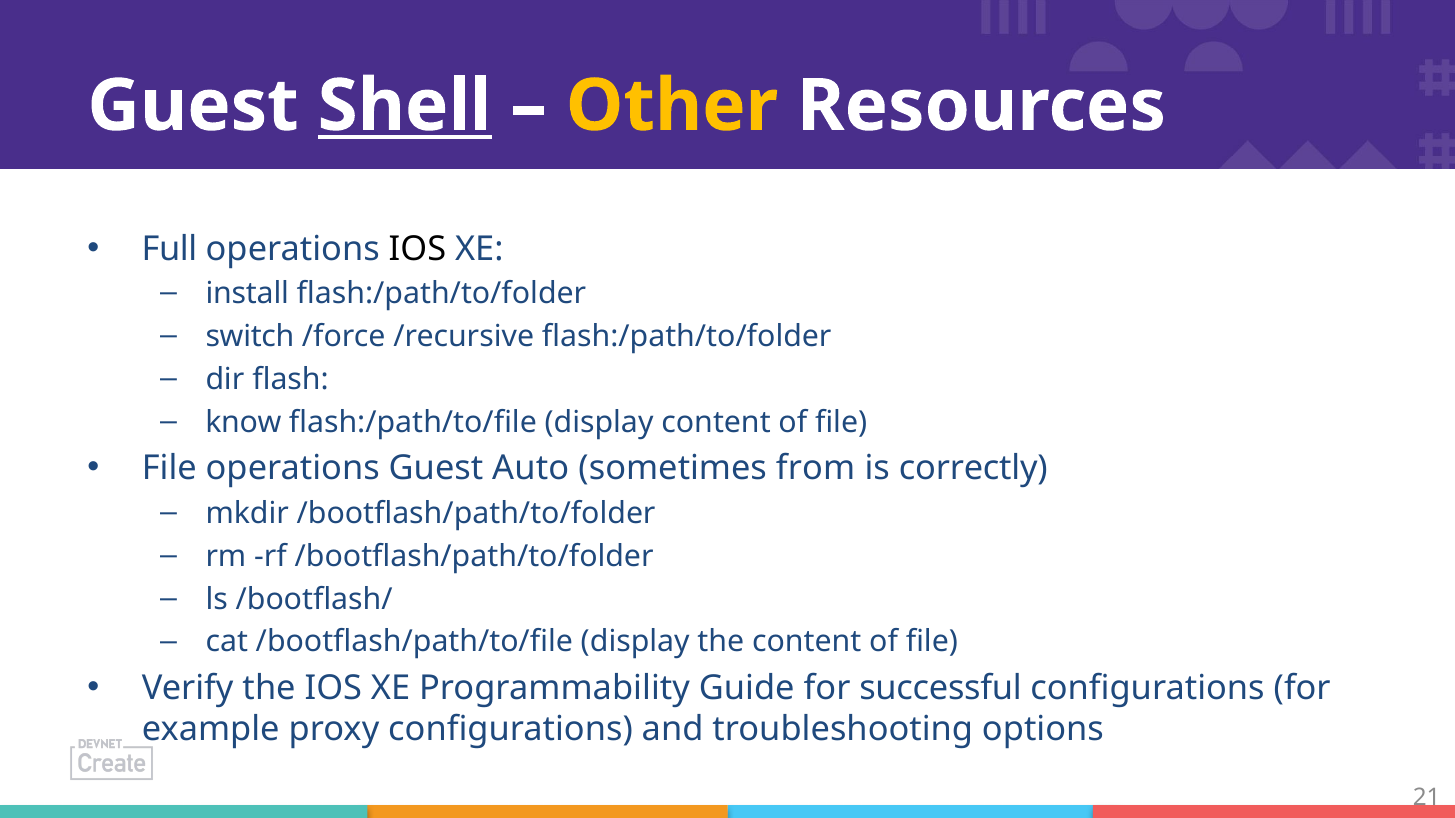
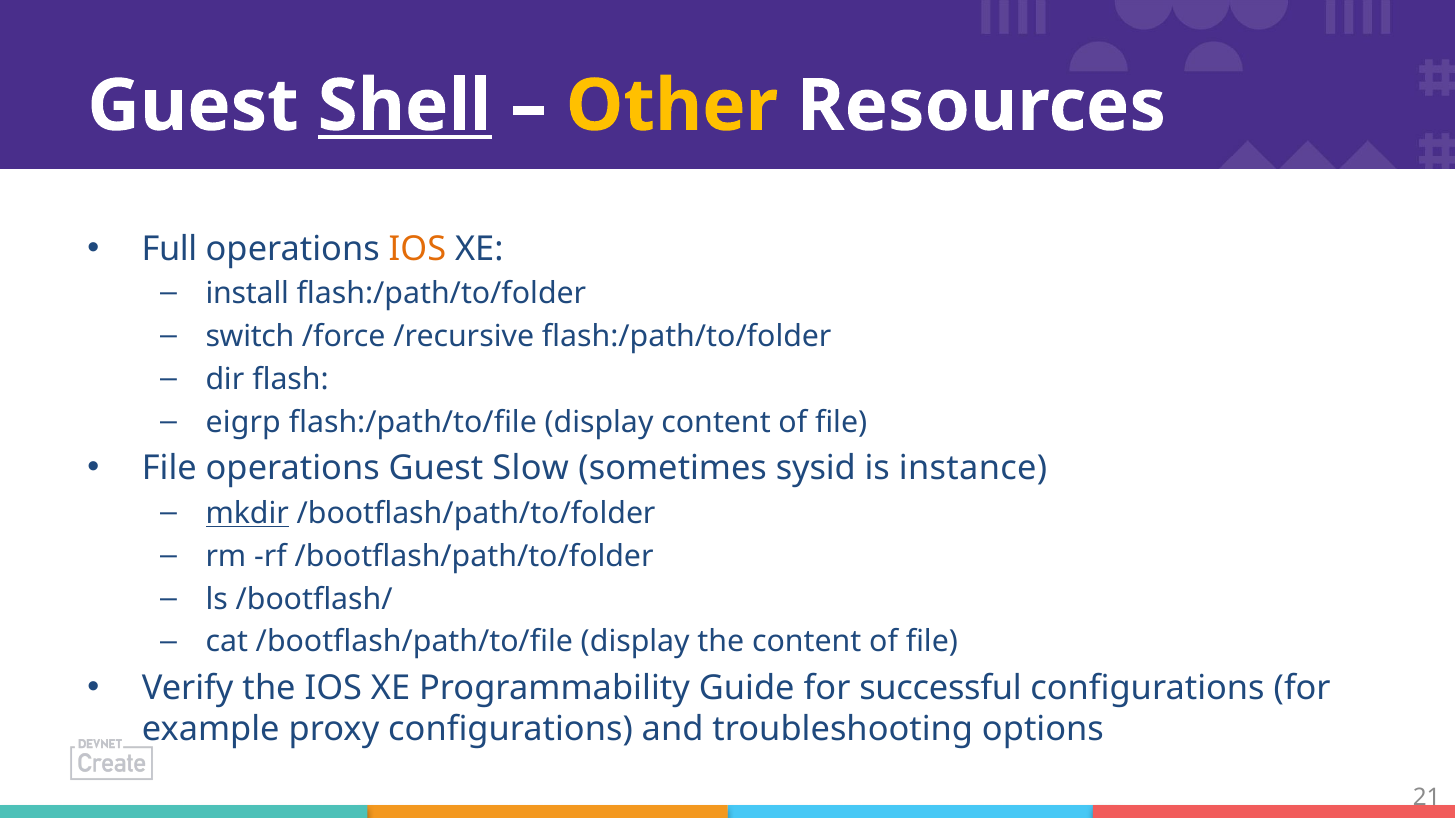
IOS at (417, 249) colour: black -> orange
know: know -> eigrp
Auto: Auto -> Slow
from: from -> sysid
correctly: correctly -> instance
mkdir underline: none -> present
